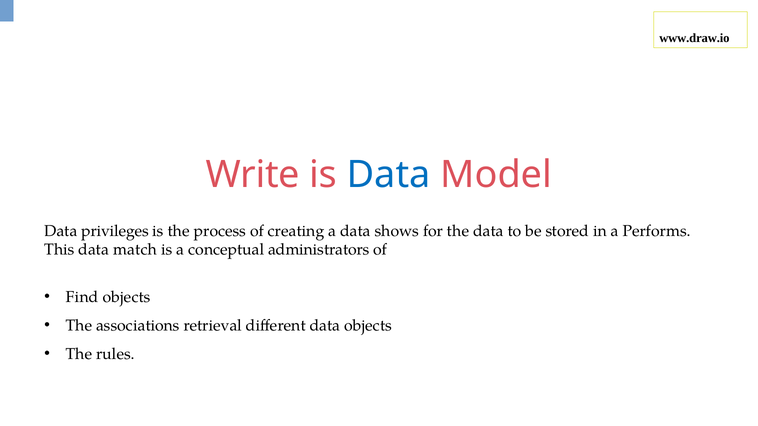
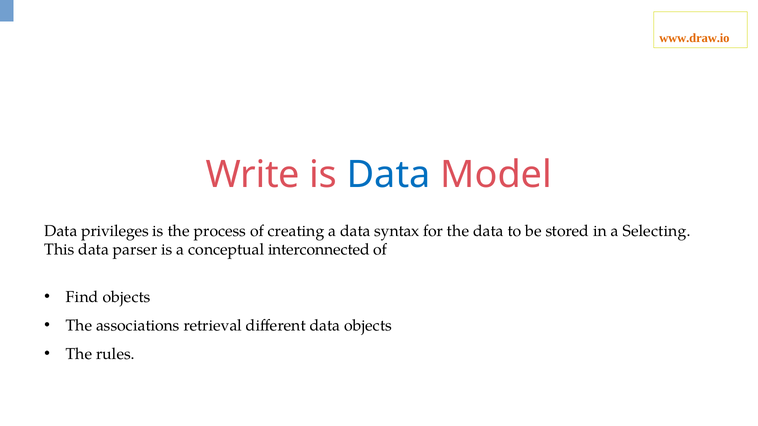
www.draw.io colour: black -> orange
shows: shows -> syntax
Performs: Performs -> Selecting
match: match -> parser
administrators: administrators -> interconnected
